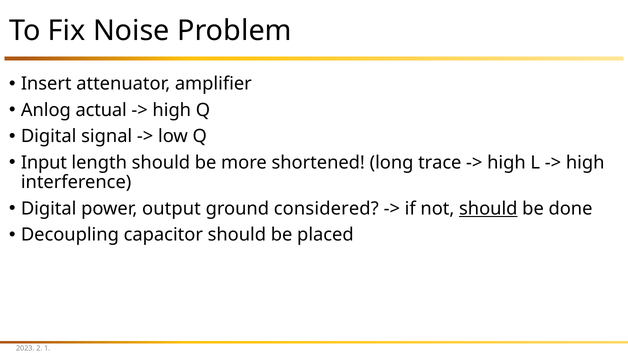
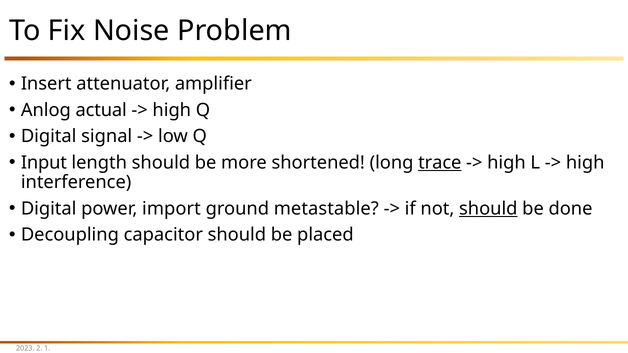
trace underline: none -> present
output: output -> import
considered: considered -> metastable
